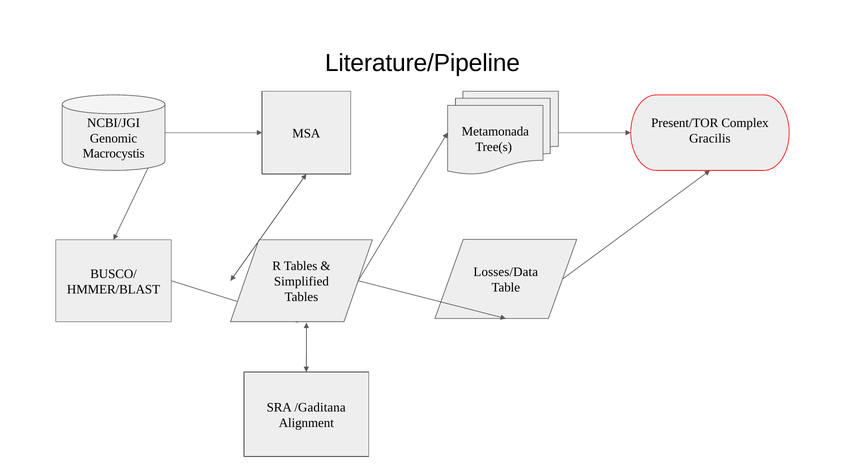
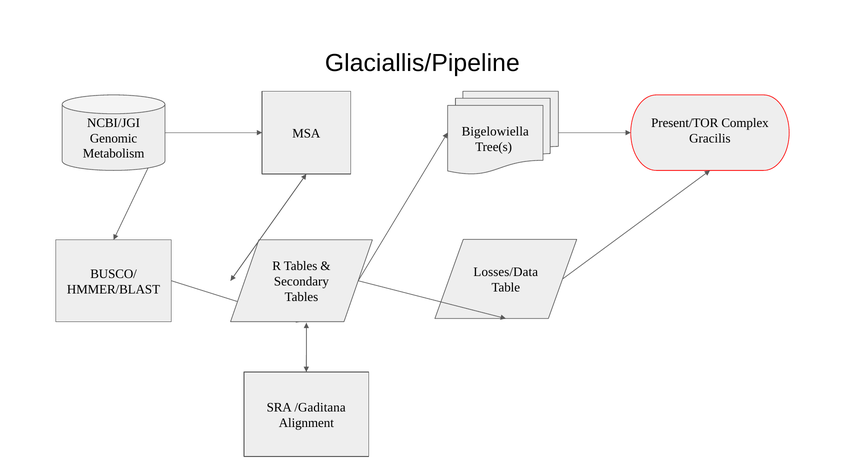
Literature/Pipeline: Literature/Pipeline -> Glaciallis/Pipeline
Metamonada: Metamonada -> Bigelowiella
Macrocystis: Macrocystis -> Metabolism
Simplified: Simplified -> Secondary
